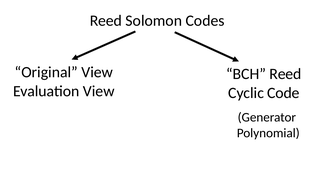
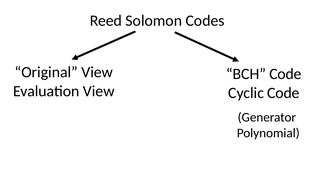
BCH Reed: Reed -> Code
